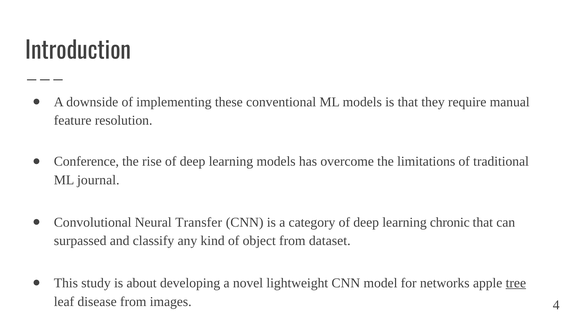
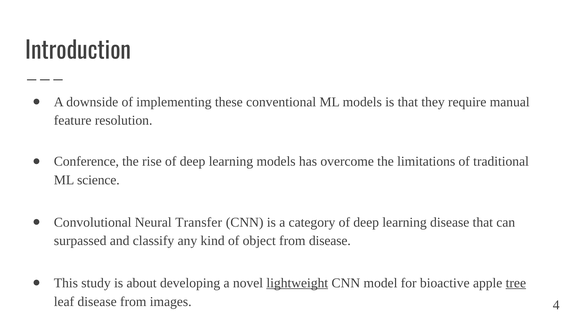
journal: journal -> science
learning chronic: chronic -> disease
from dataset: dataset -> disease
lightweight underline: none -> present
networks: networks -> bioactive
